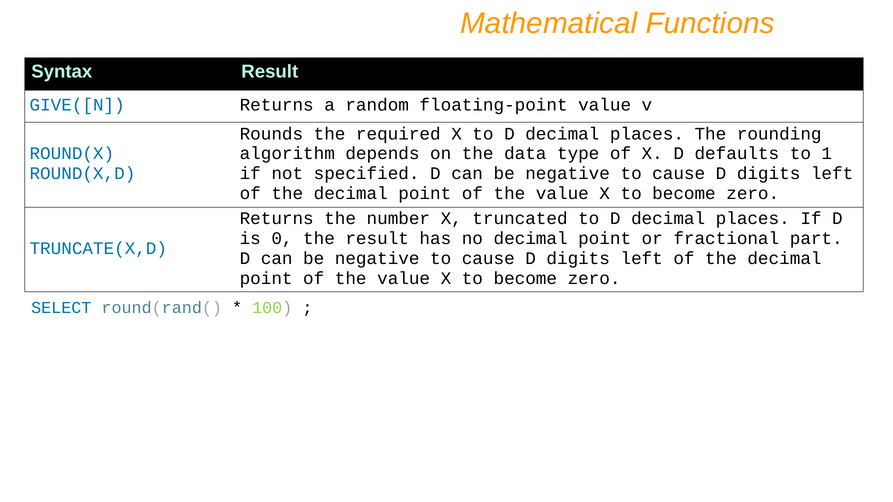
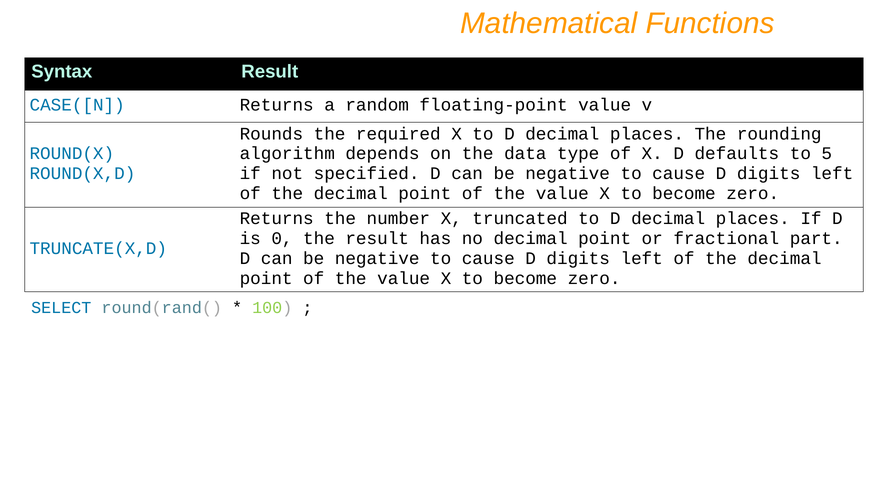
GIVE([N: GIVE([N -> CASE([N
1: 1 -> 5
